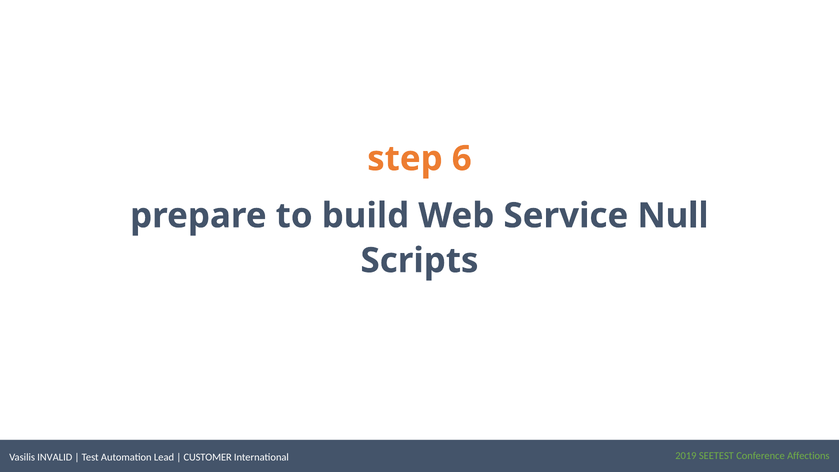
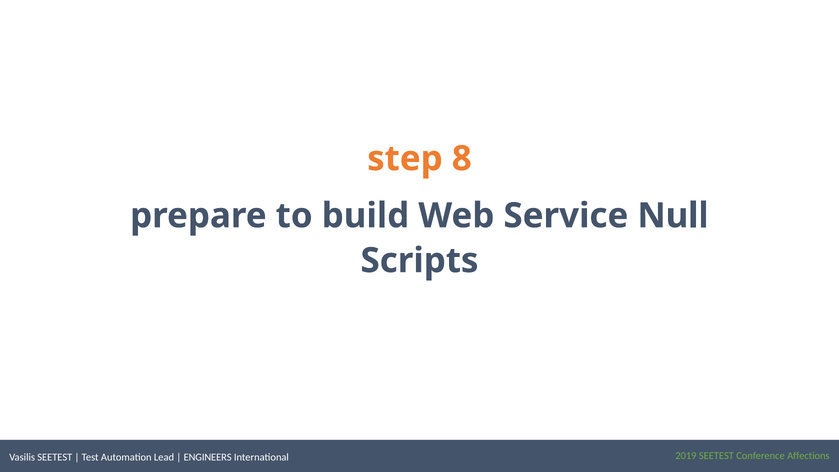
6: 6 -> 8
Vasilis INVALID: INVALID -> SEETEST
CUSTOMER: CUSTOMER -> ENGINEERS
